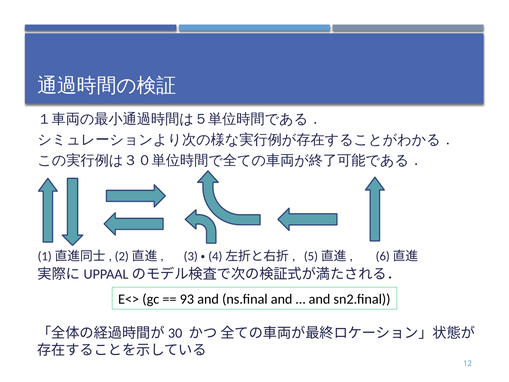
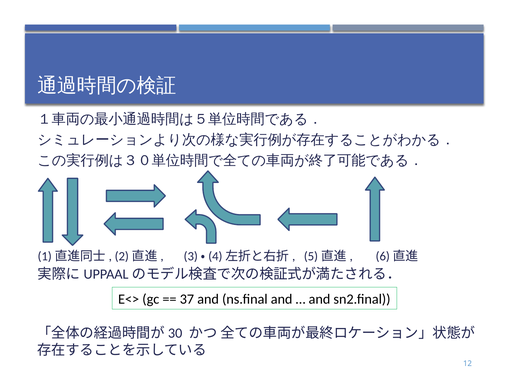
93: 93 -> 37
